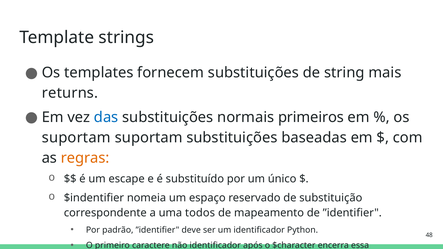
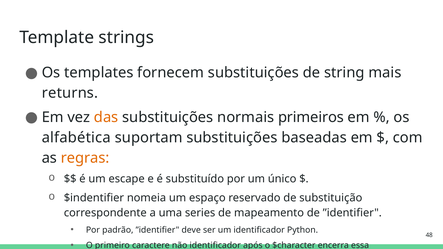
das colour: blue -> orange
suportam at (76, 138): suportam -> alfabética
todos: todos -> series
